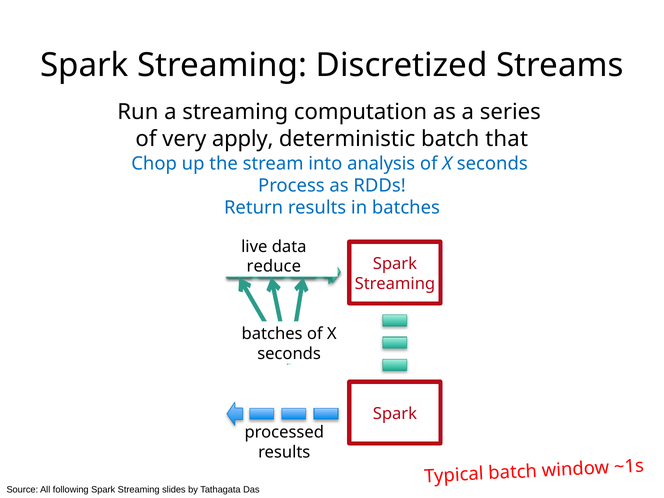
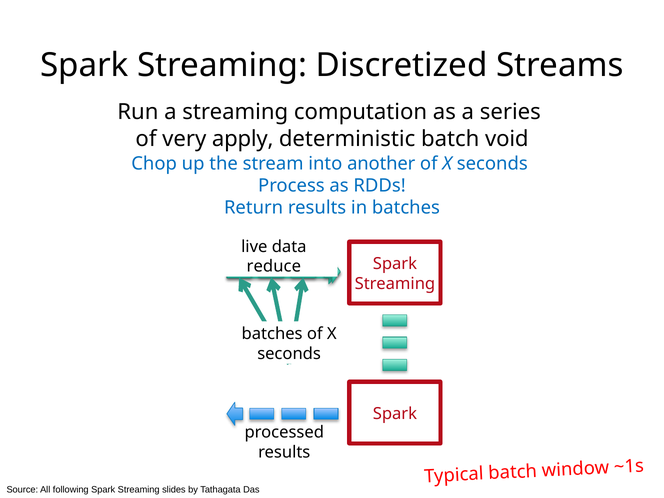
that: that -> void
analysis: analysis -> another
